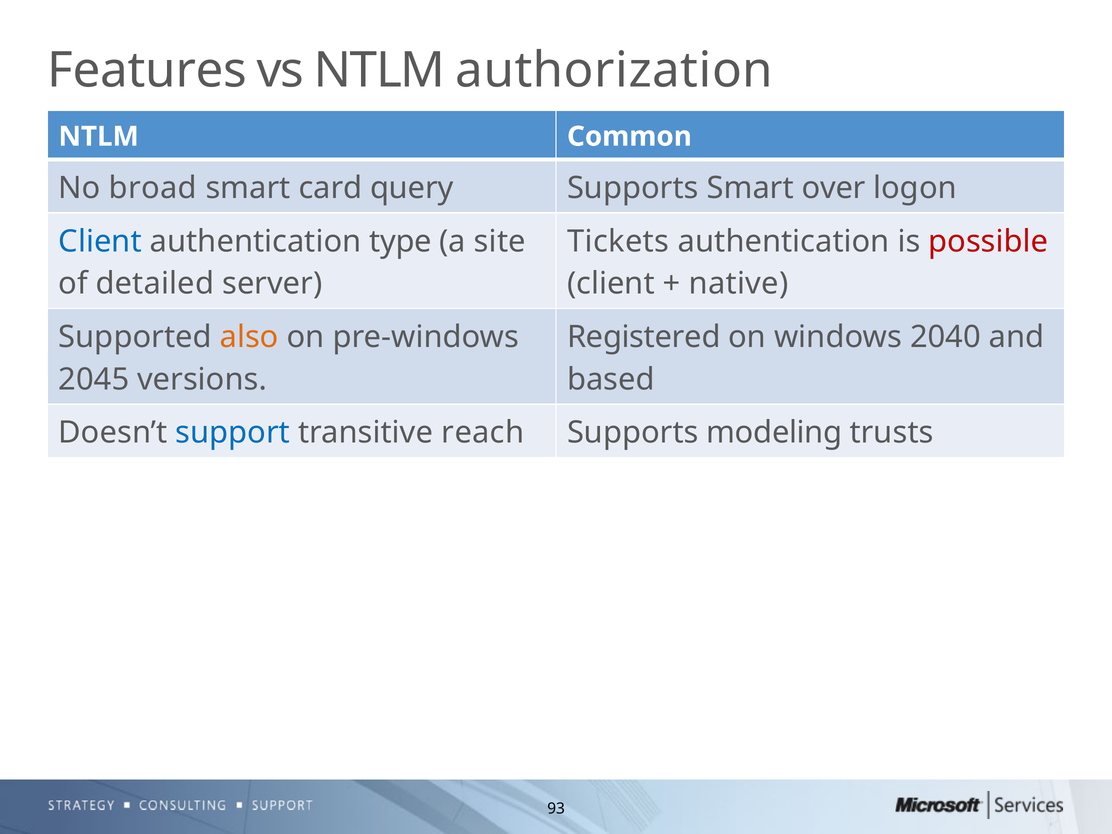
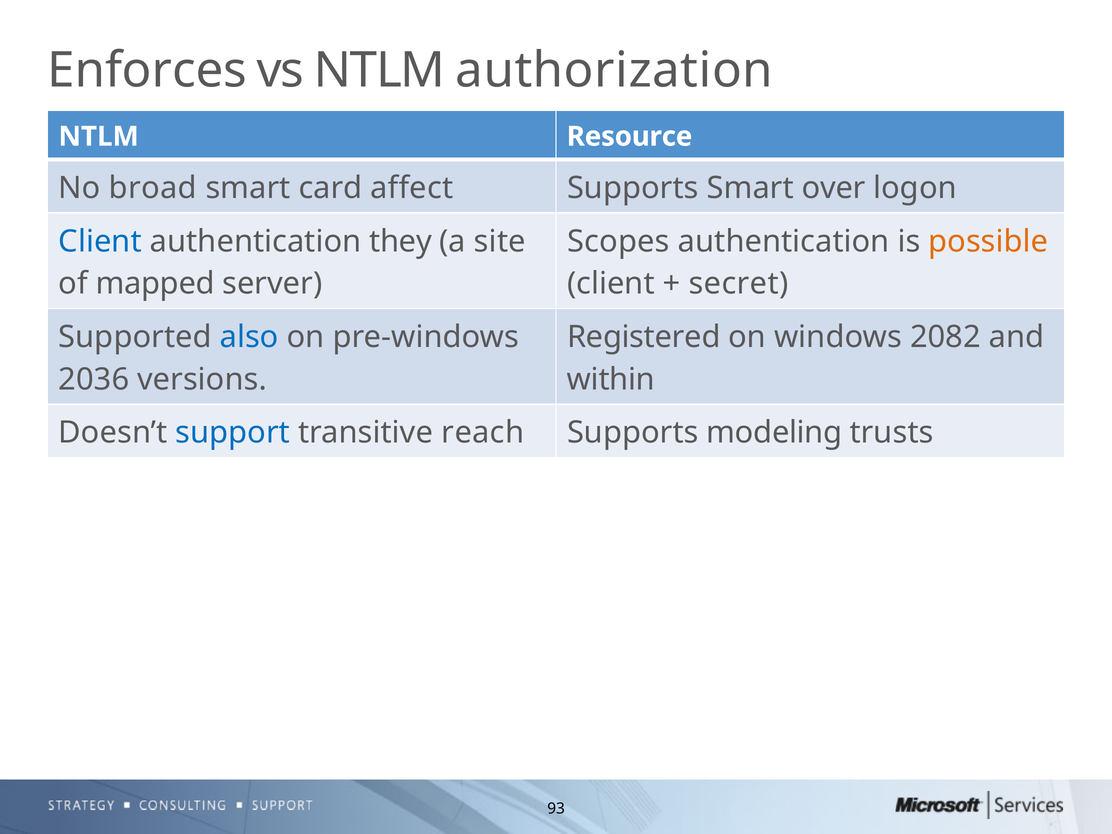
Features: Features -> Enforces
Common: Common -> Resource
query: query -> affect
type: type -> they
Tickets: Tickets -> Scopes
possible colour: red -> orange
detailed: detailed -> mapped
native: native -> secret
also colour: orange -> blue
2040: 2040 -> 2082
2045: 2045 -> 2036
based: based -> within
